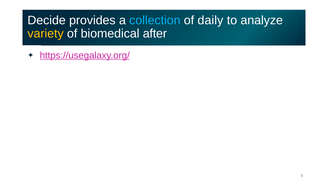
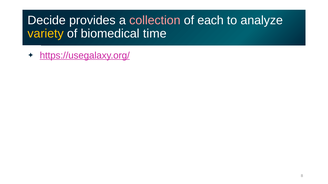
collection colour: light blue -> pink
daily: daily -> each
after: after -> time
